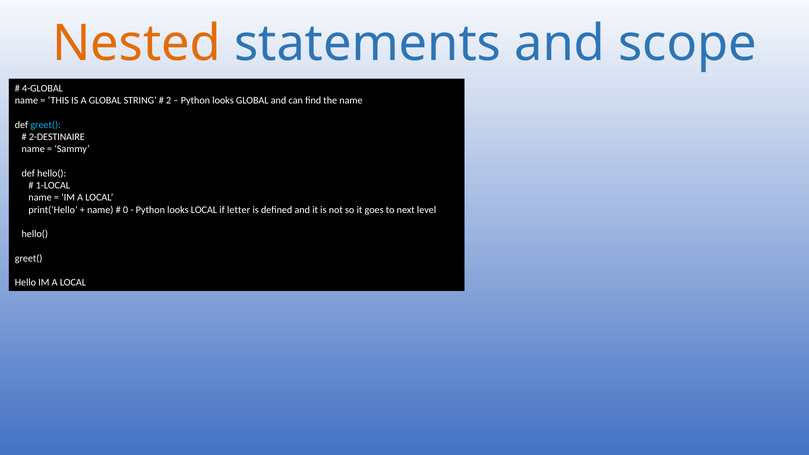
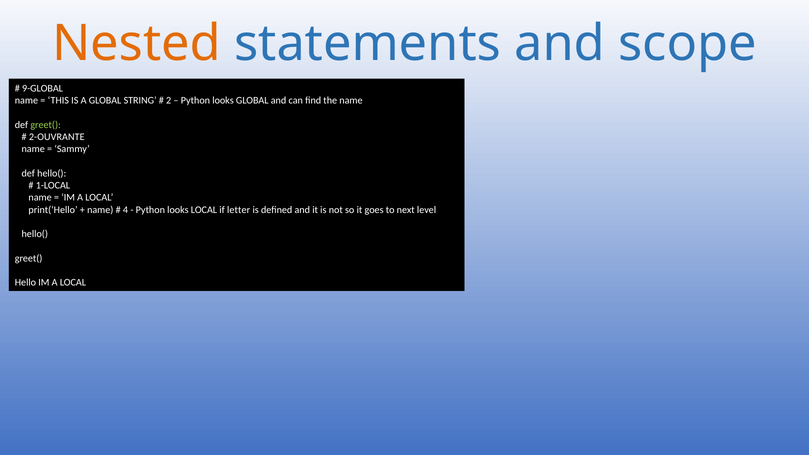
4-GLOBAL: 4-GLOBAL -> 9-GLOBAL
greet( at (46, 125) colour: light blue -> light green
2-DESTINAIRE: 2-DESTINAIRE -> 2-OUVRANTE
0: 0 -> 4
